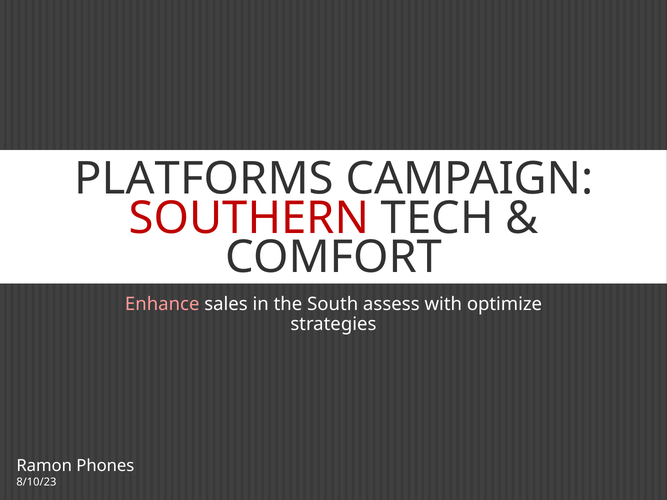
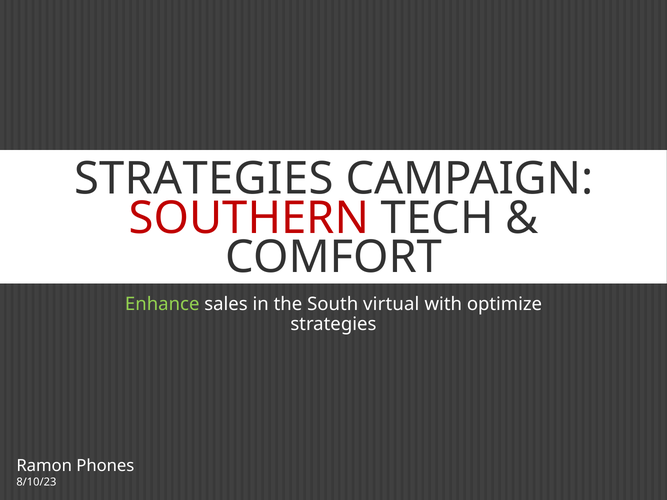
PLATFORMS at (204, 179): PLATFORMS -> STRATEGIES
Enhance colour: pink -> light green
assess: assess -> virtual
